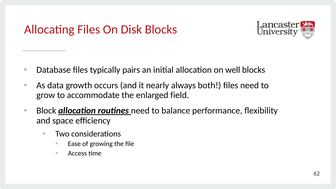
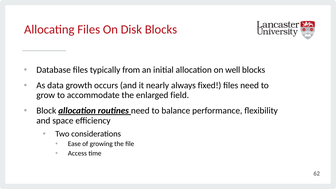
pairs: pairs -> from
both: both -> fixed
